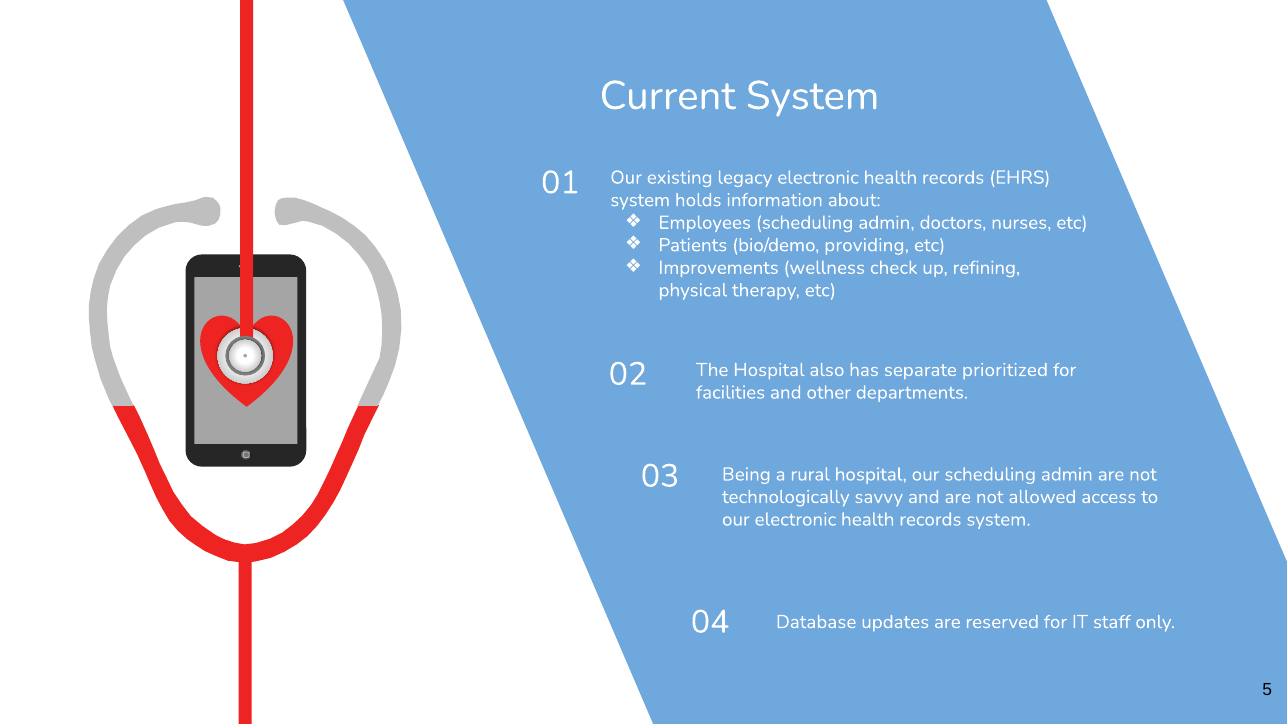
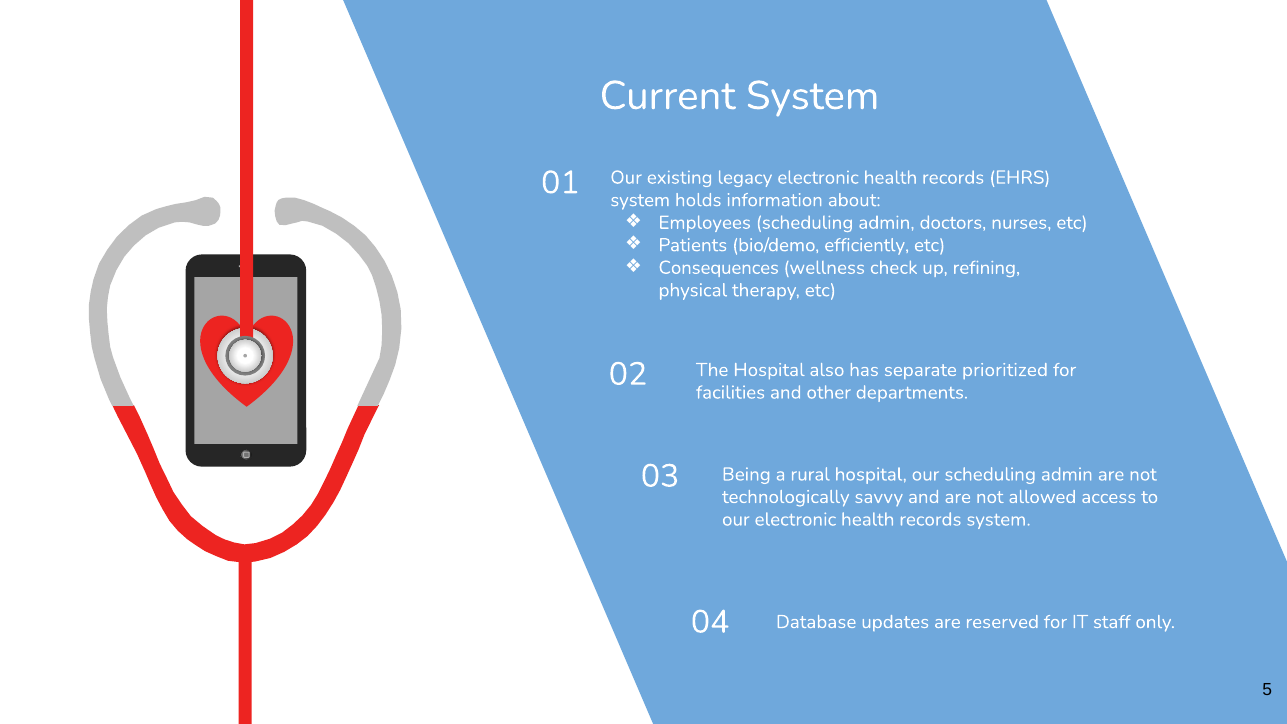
providing: providing -> efficiently
Improvements: Improvements -> Consequences
